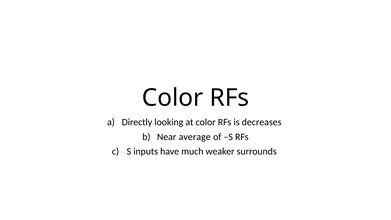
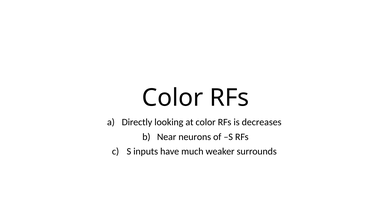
average: average -> neurons
